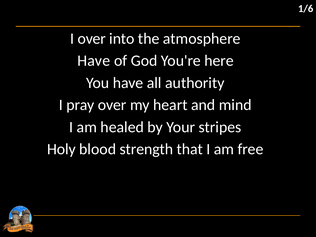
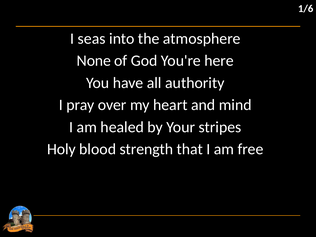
I over: over -> seas
Have at (94, 61): Have -> None
